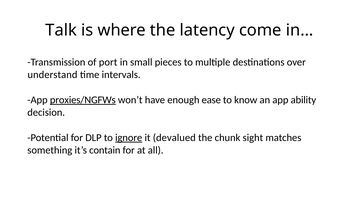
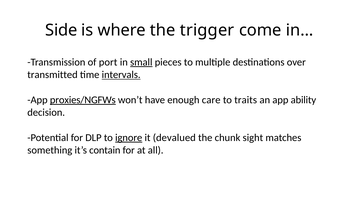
Talk: Talk -> Side
latency: latency -> trigger
small underline: none -> present
understand: understand -> transmitted
intervals underline: none -> present
ease: ease -> care
know: know -> traits
